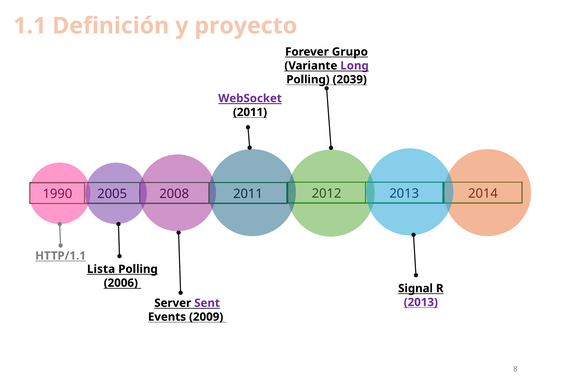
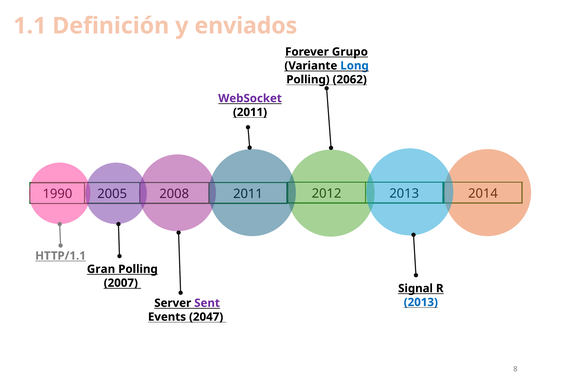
proyecto: proyecto -> enviados
Long colour: purple -> blue
2039: 2039 -> 2062
Lista: Lista -> Gran
2006: 2006 -> 2007
2013 at (421, 303) colour: purple -> blue
2009: 2009 -> 2047
